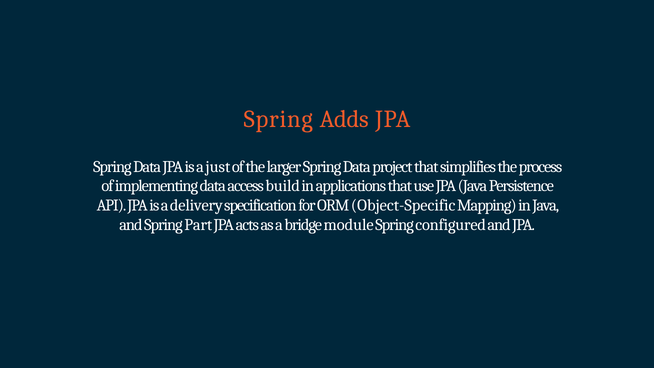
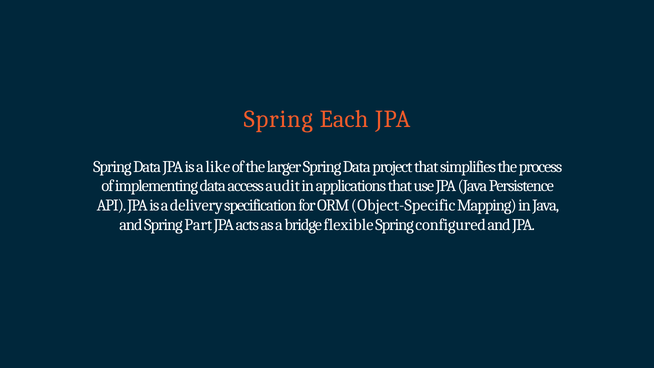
Adds: Adds -> Each
just: just -> like
build: build -> audit
module: module -> flexible
